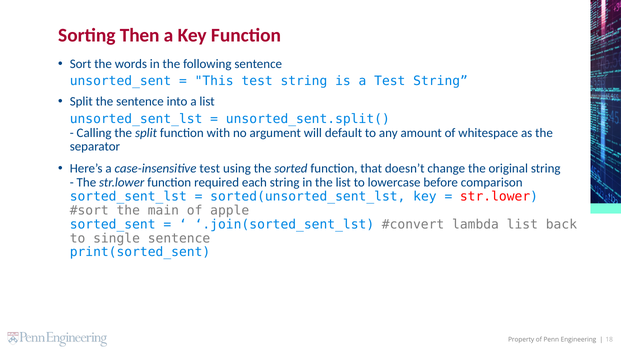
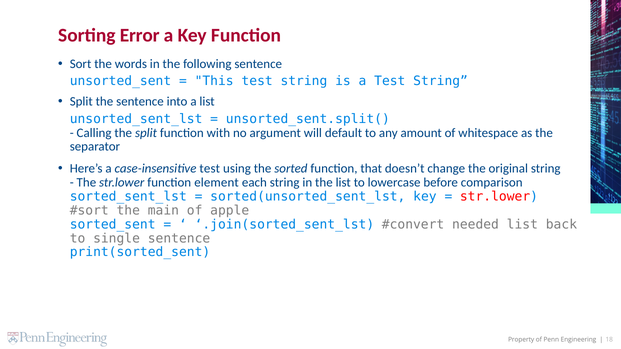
Then: Then -> Error
required: required -> element
lambda: lambda -> needed
